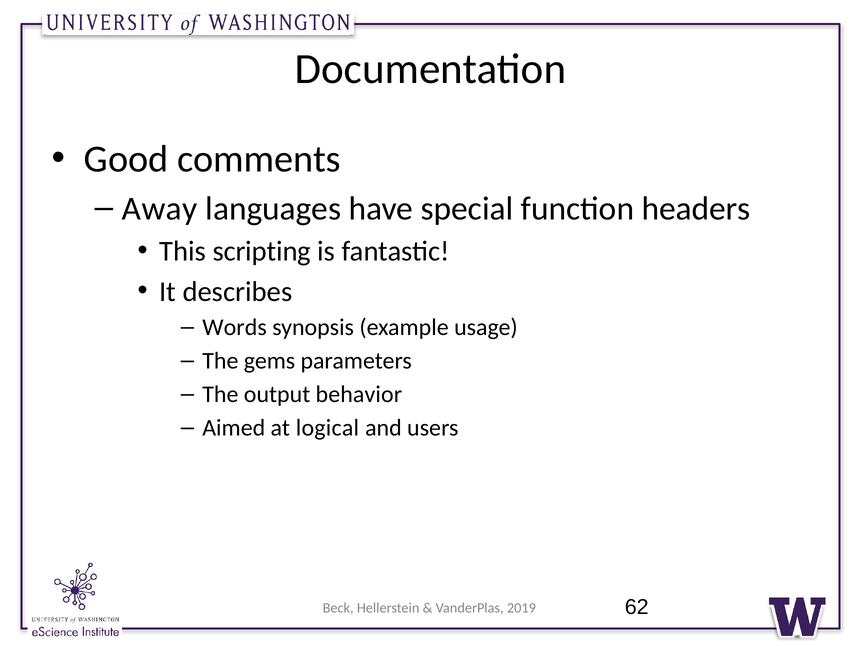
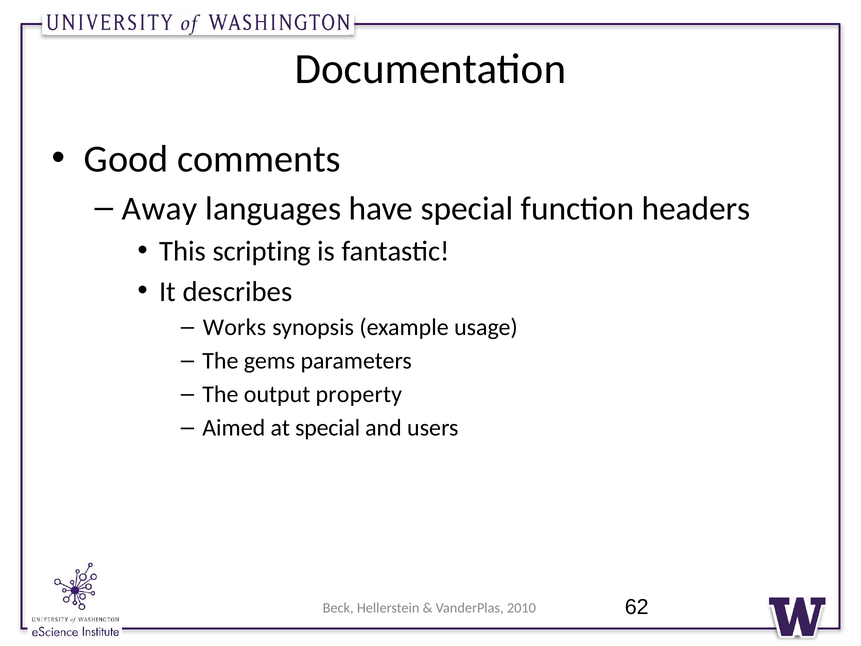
Words: Words -> Works
behavior: behavior -> property
at logical: logical -> special
2019: 2019 -> 2010
